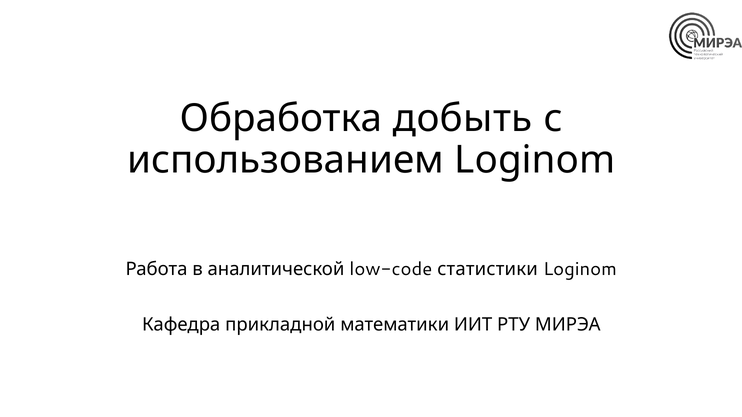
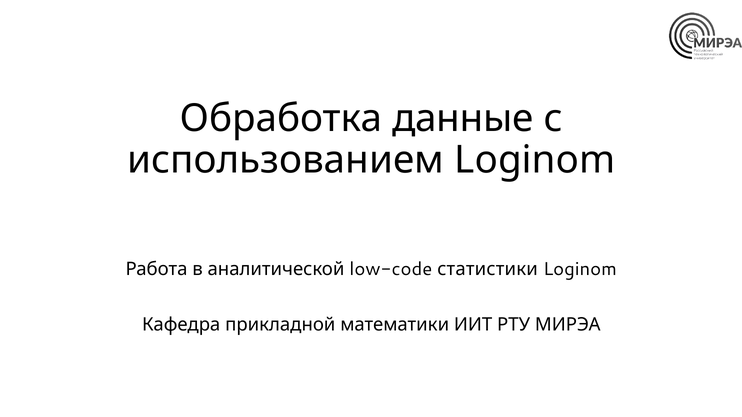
добыть: добыть -> данные
